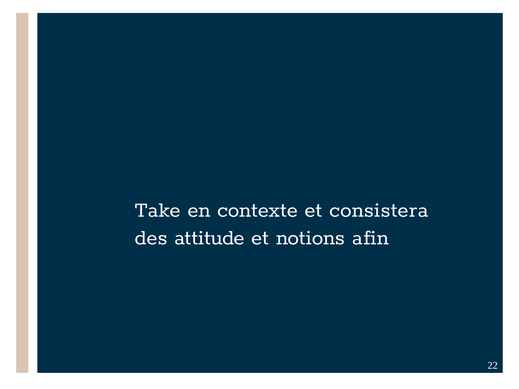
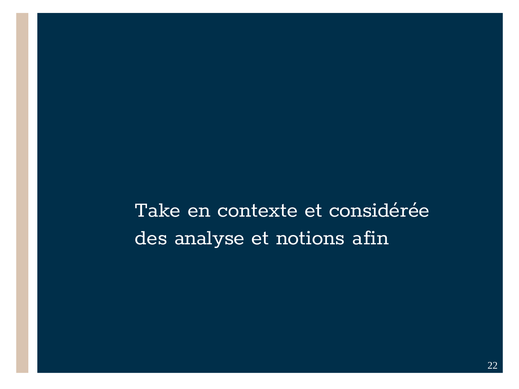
consistera: consistera -> considérée
attitude: attitude -> analyse
